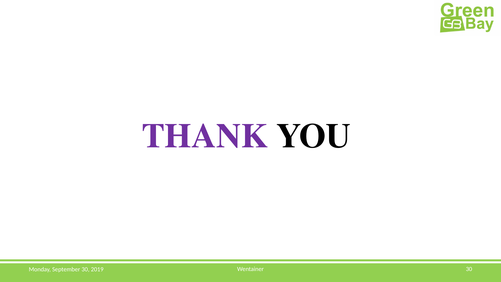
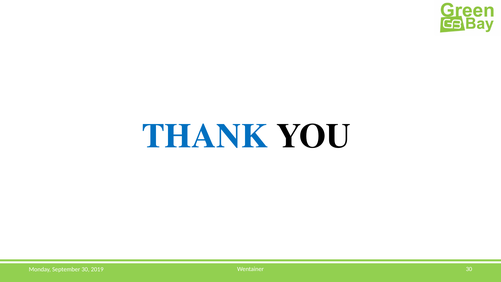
THANK colour: purple -> blue
